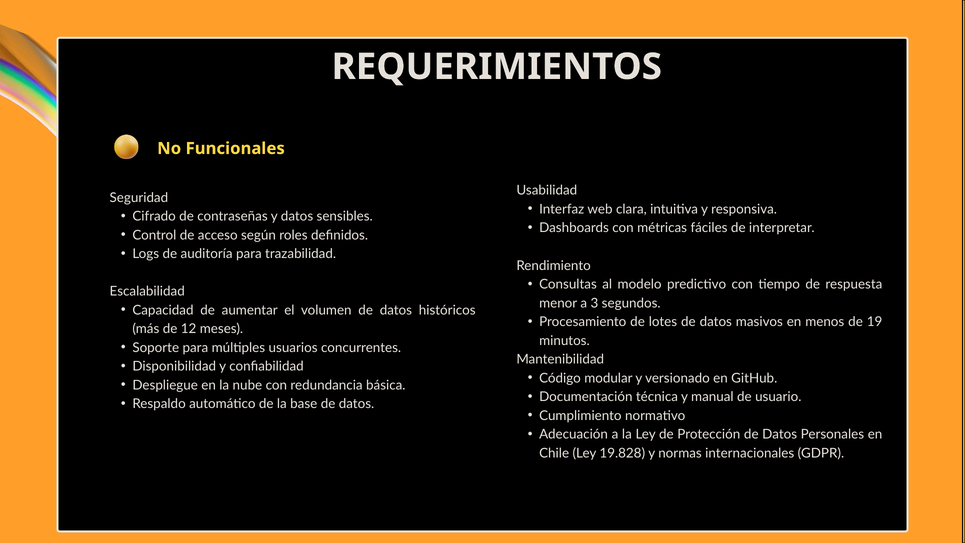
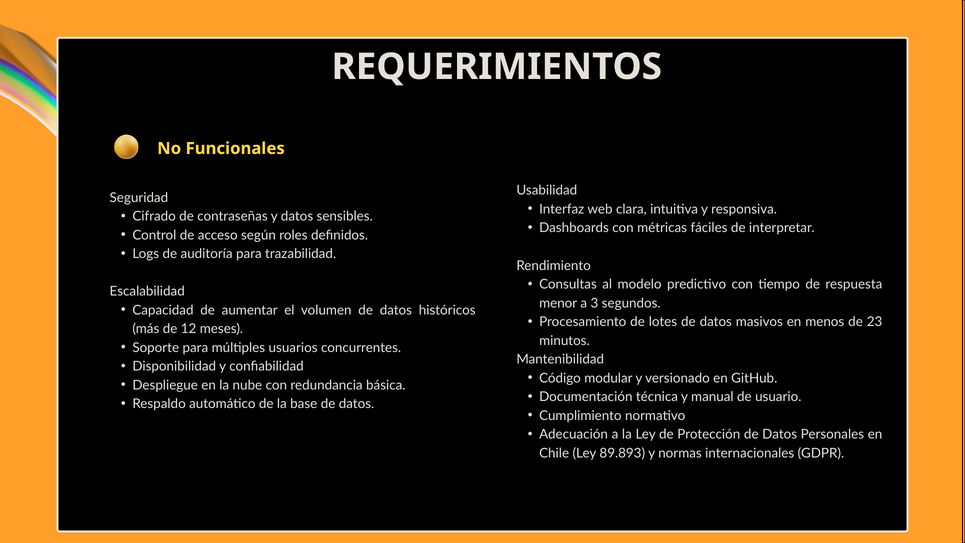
19: 19 -> 23
19.828: 19.828 -> 89.893
